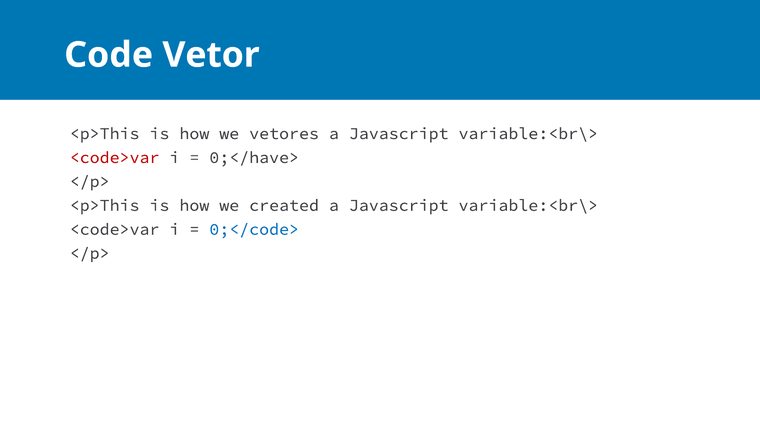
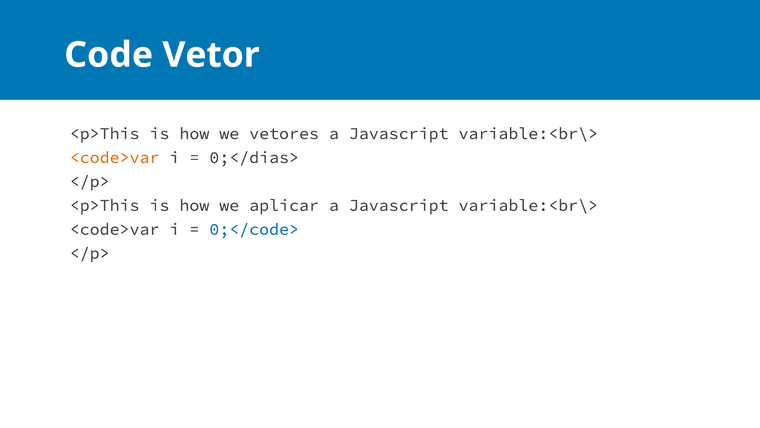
<code>var at (115, 157) colour: red -> orange
0;</have>: 0;</have> -> 0;</dias>
created: created -> aplicar
